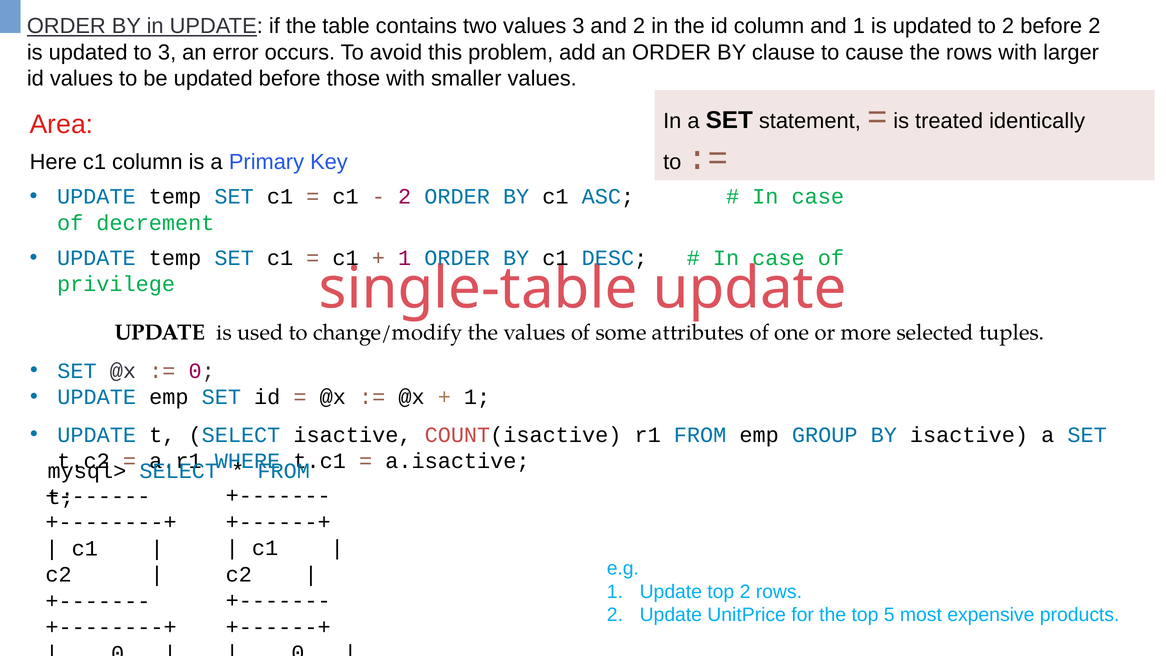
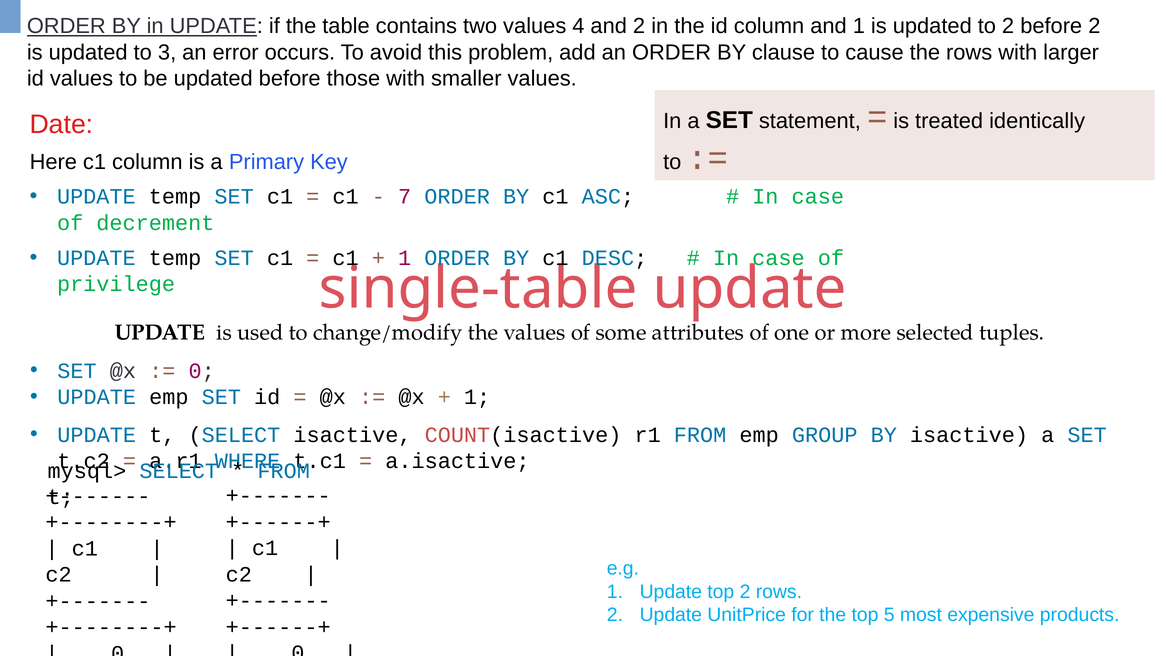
values 3: 3 -> 4
Area: Area -> Date
2 at (405, 197): 2 -> 7
